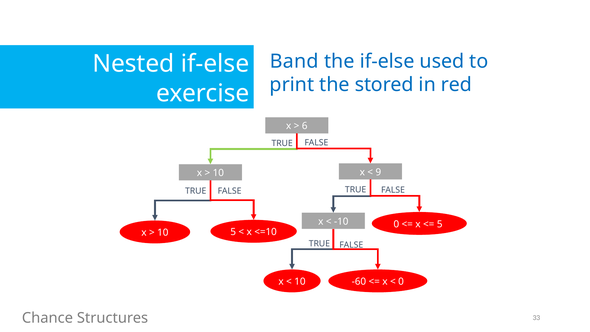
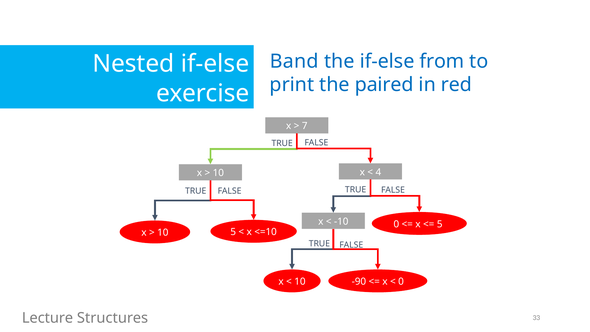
used: used -> from
stored: stored -> paired
6: 6 -> 7
9: 9 -> 4
-60: -60 -> -90
Chance: Chance -> Lecture
